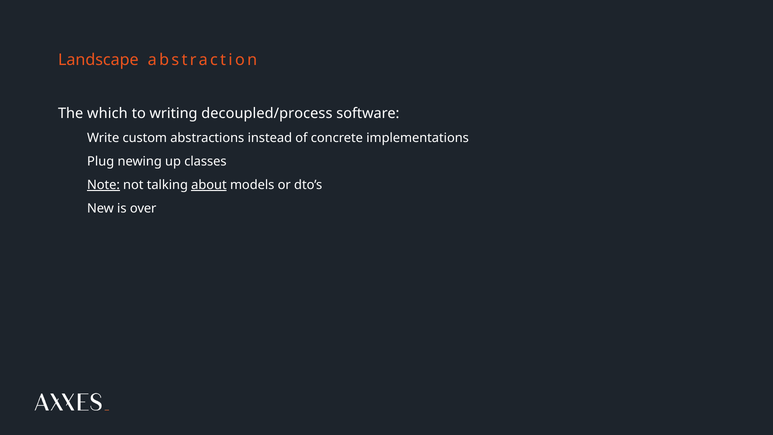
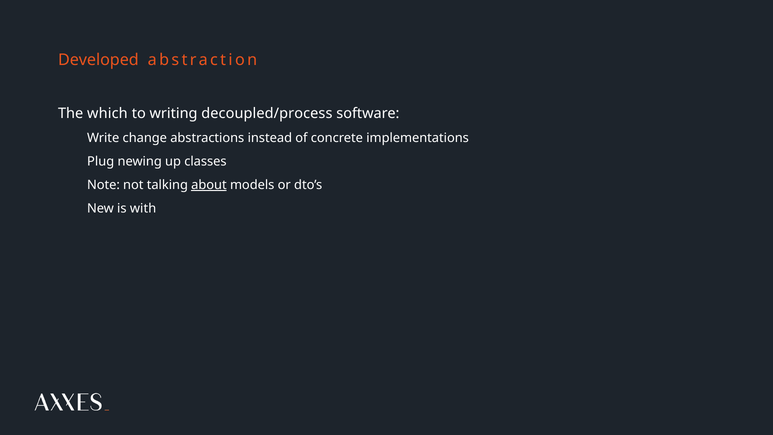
Landscape: Landscape -> Developed
custom: custom -> change
Note underline: present -> none
over: over -> with
